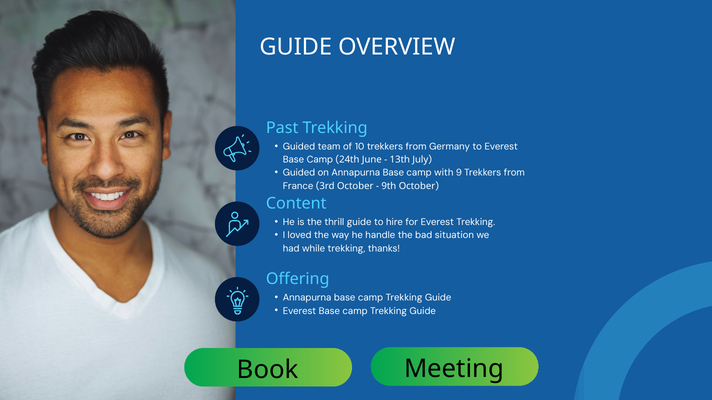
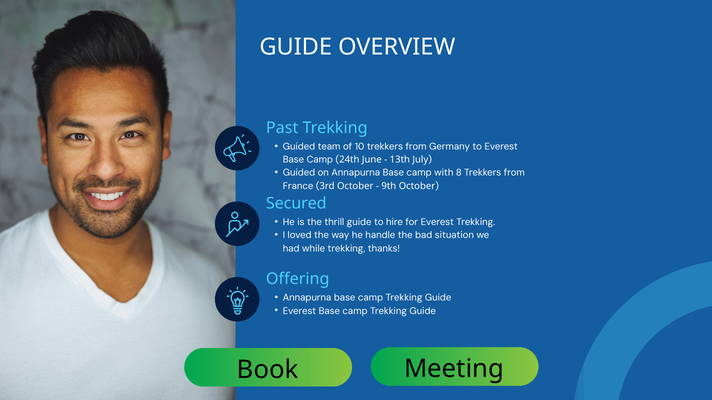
9: 9 -> 8
Content: Content -> Secured
